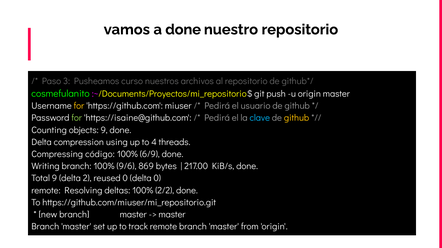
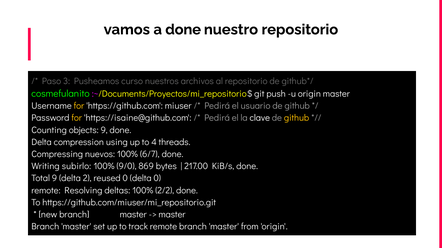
for at (77, 118) colour: light green -> yellow
clave colour: light blue -> white
código: código -> nuevos
6/9: 6/9 -> 6/7
Writing branch: branch -> subirlo
9/6: 9/6 -> 9/0
